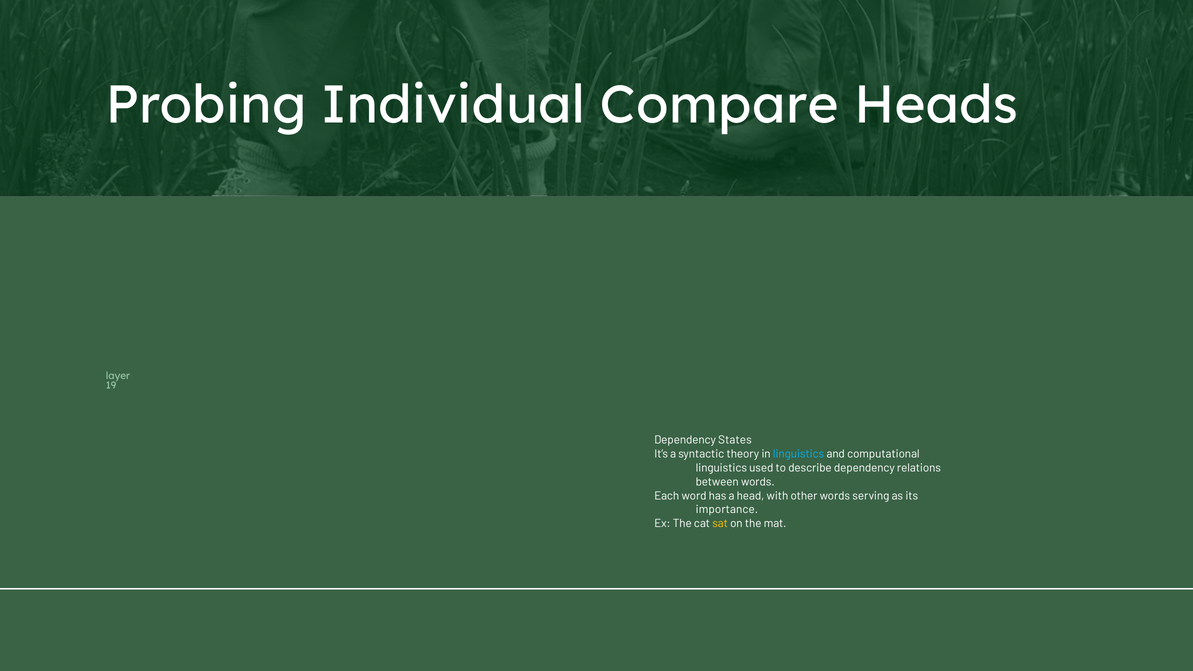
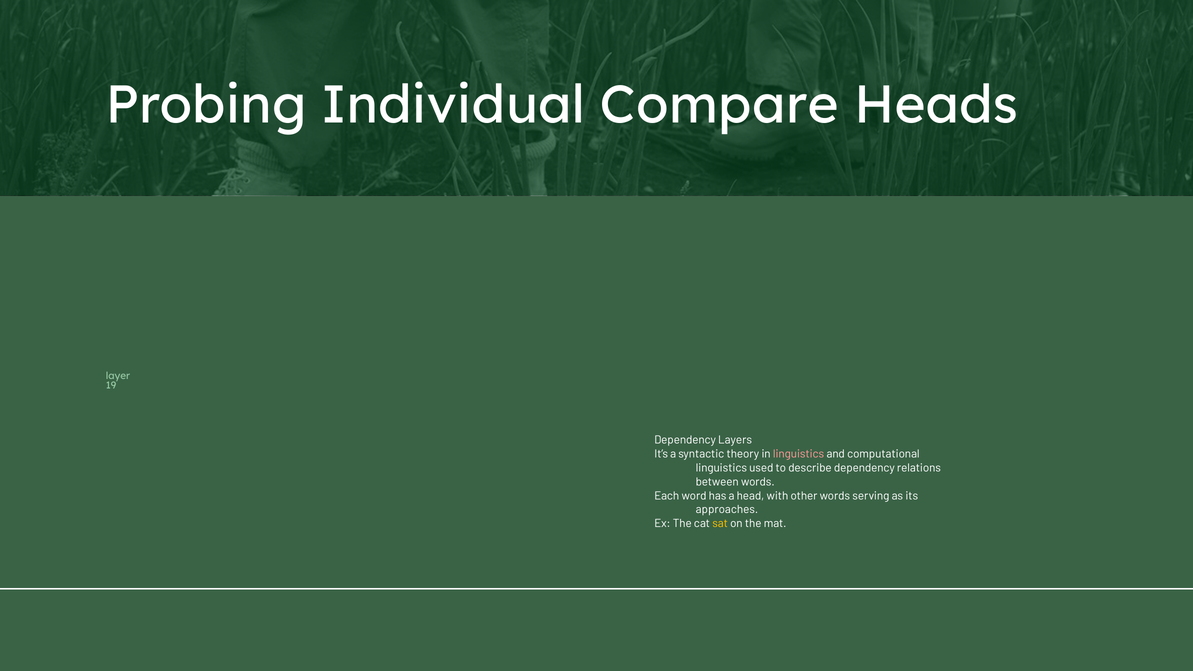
States: States -> Layers
linguistics at (799, 454) colour: light blue -> pink
importance: importance -> approaches
